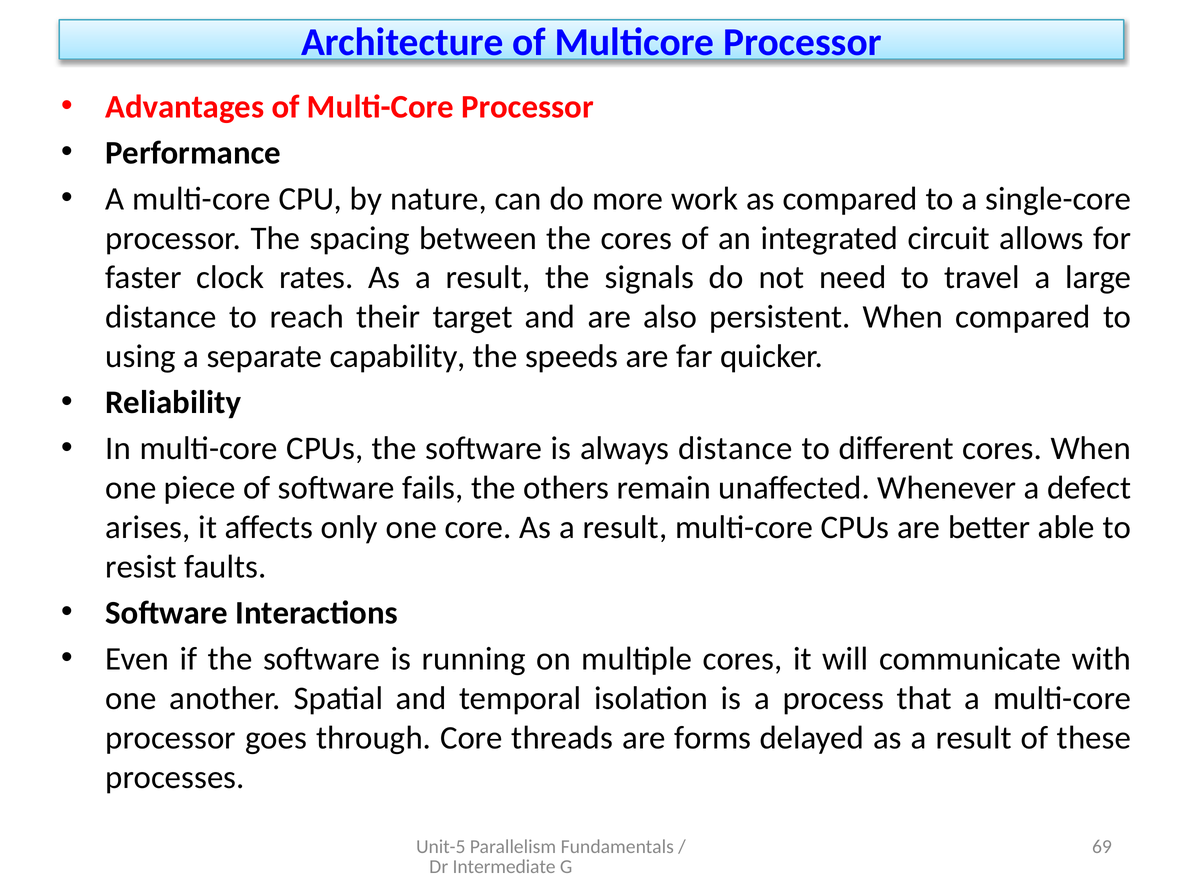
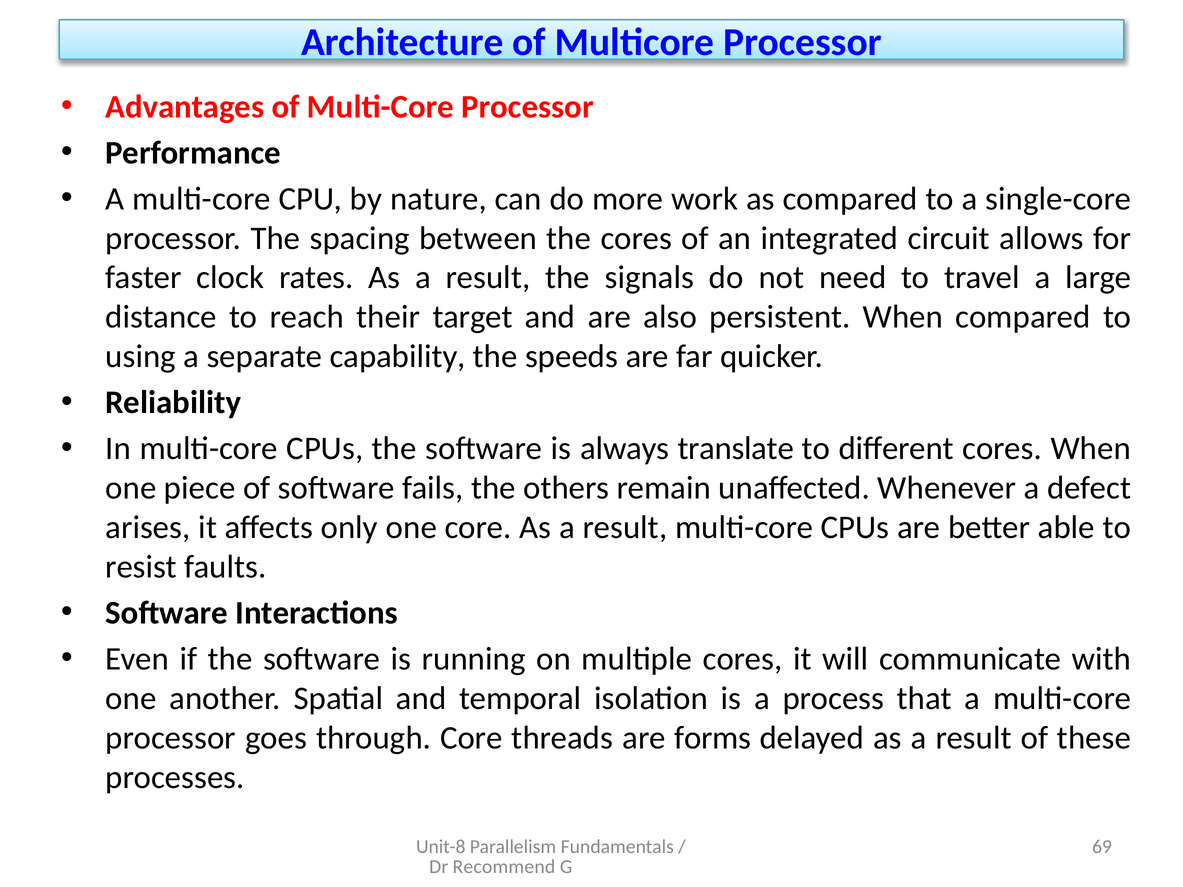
always distance: distance -> translate
Unit-5: Unit-5 -> Unit-8
Intermediate: Intermediate -> Recommend
